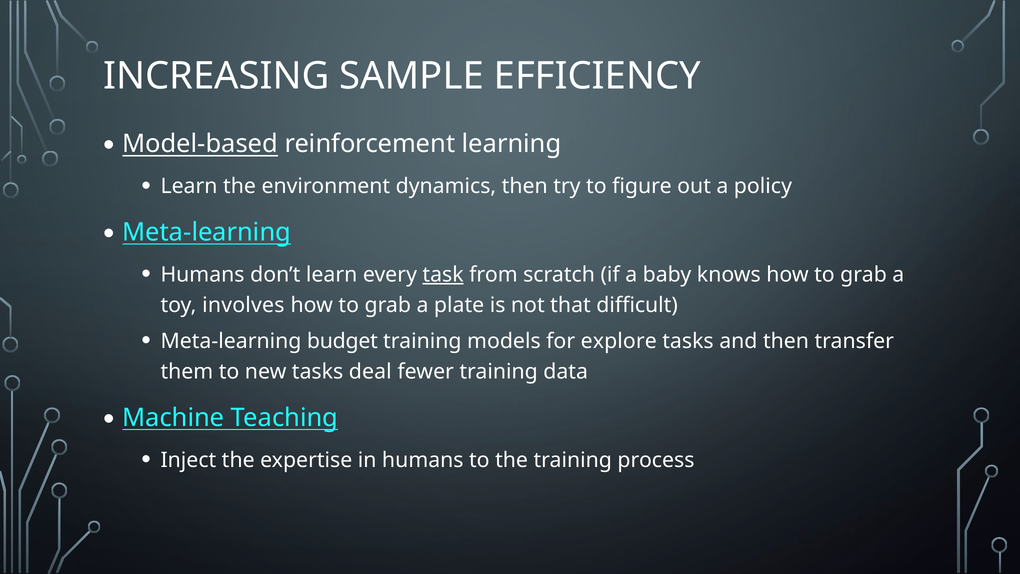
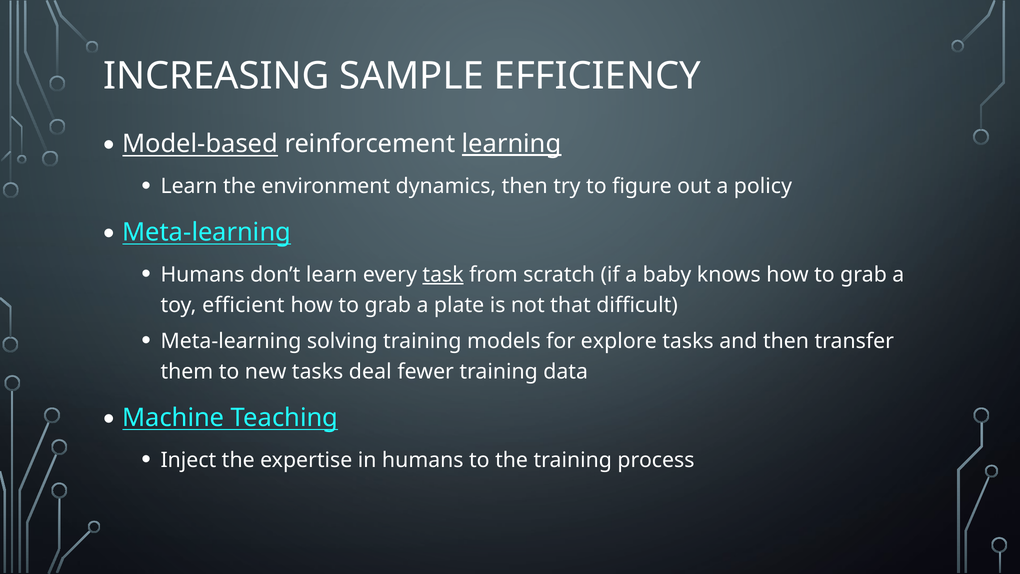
learning underline: none -> present
involves: involves -> efficient
budget: budget -> solving
